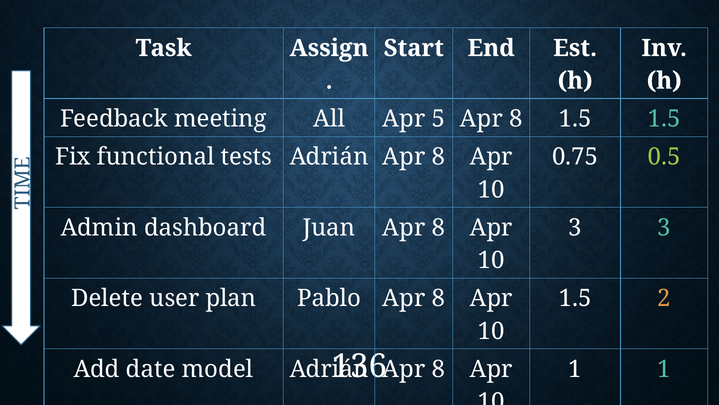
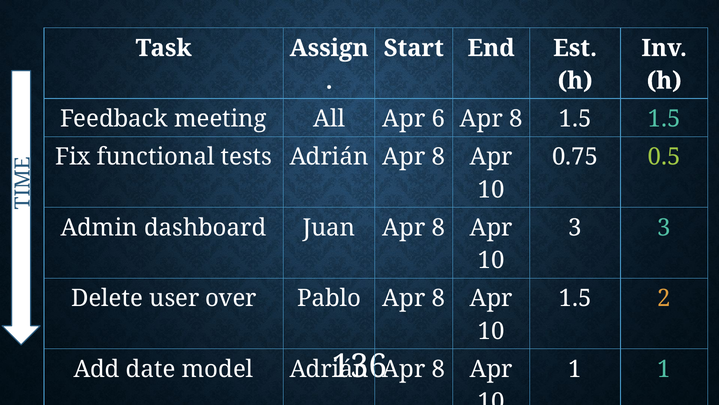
5: 5 -> 6
plan: plan -> over
